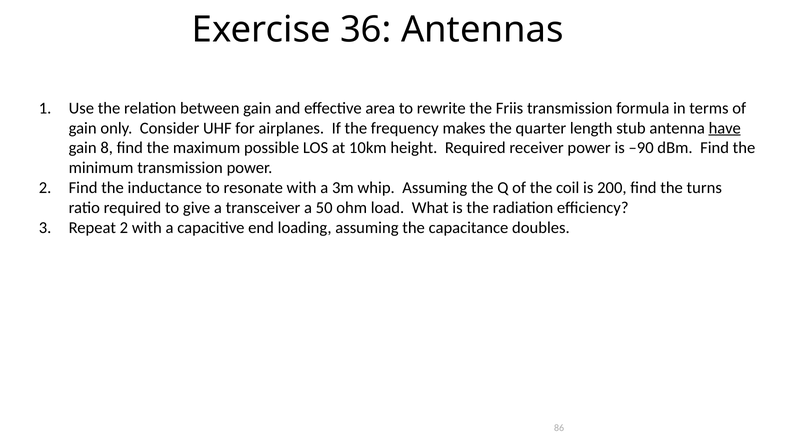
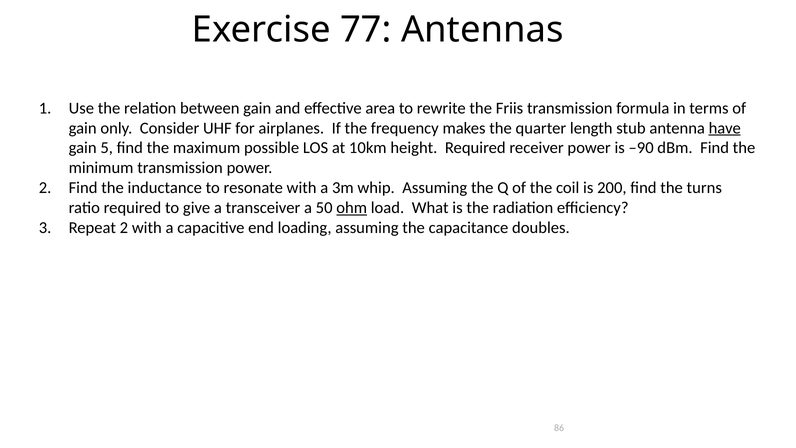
36: 36 -> 77
8: 8 -> 5
ohm underline: none -> present
